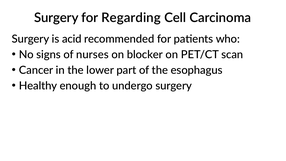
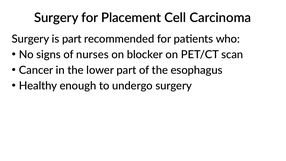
Regarding: Regarding -> Placement
is acid: acid -> part
